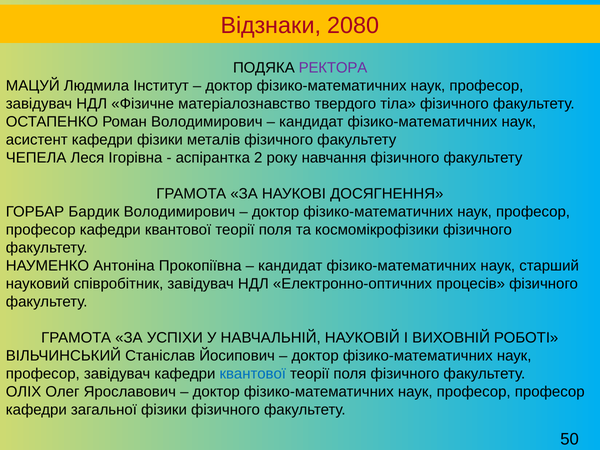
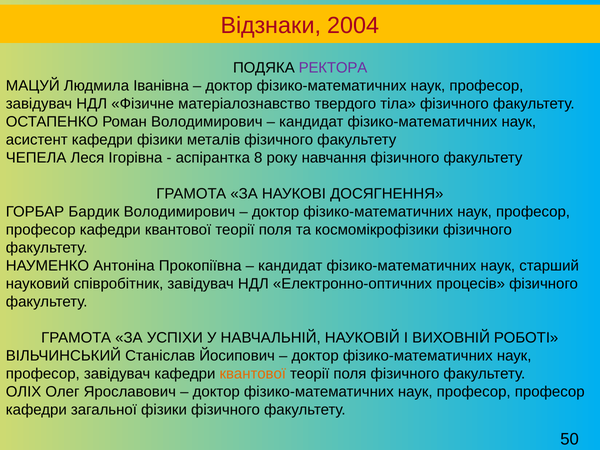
2080: 2080 -> 2004
Інститут: Інститут -> Іванівна
2: 2 -> 8
квантової at (253, 374) colour: blue -> orange
